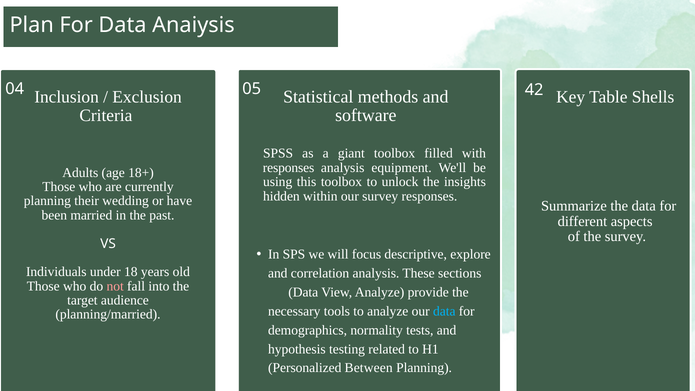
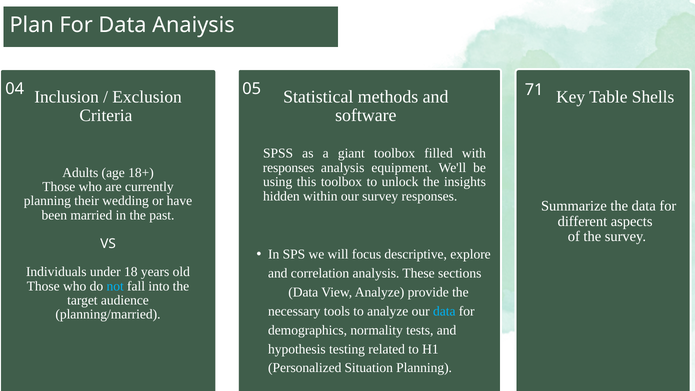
42: 42 -> 71
not colour: pink -> light blue
Between: Between -> Situation
